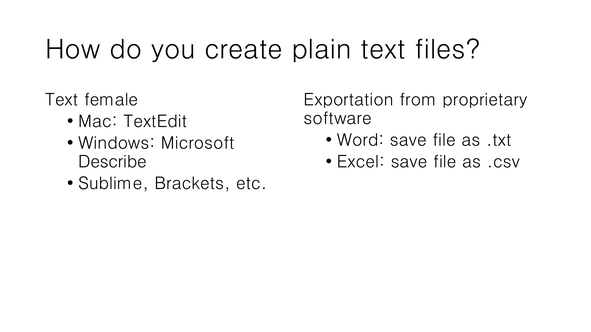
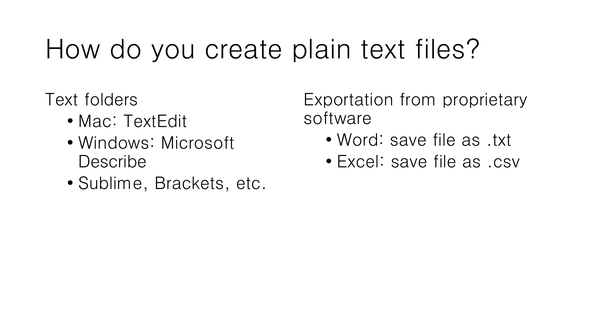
female: female -> folders
